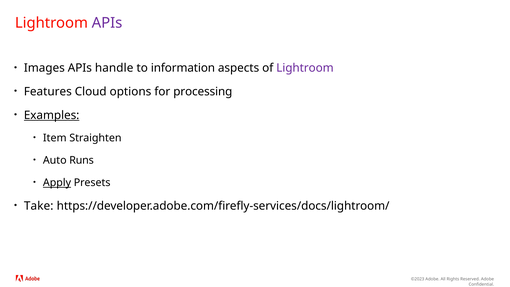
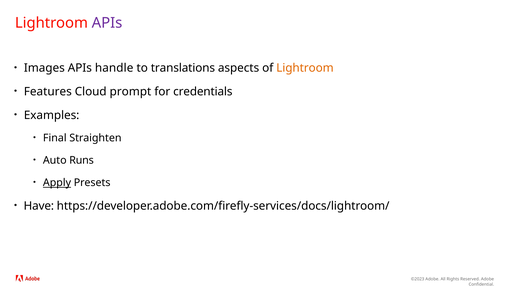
information: information -> translations
Lightroom at (305, 68) colour: purple -> orange
options: options -> prompt
processing: processing -> credentials
Examples underline: present -> none
Item: Item -> Final
Take: Take -> Have
